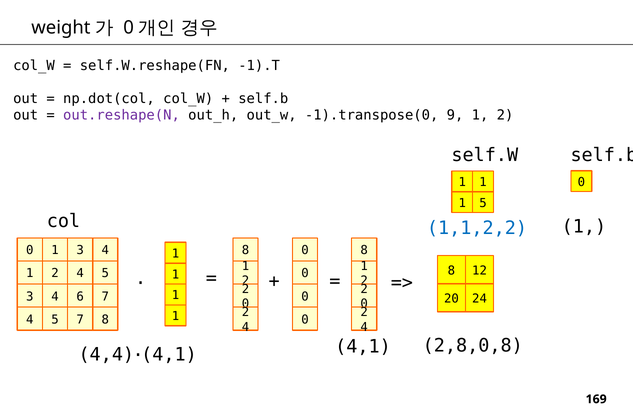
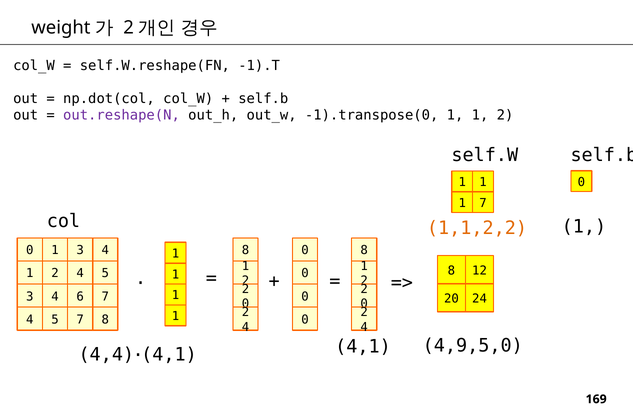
0 at (129, 28): 0 -> 2
-1).transpose(0 9: 9 -> 1
1 5: 5 -> 7
1,1,2,2 colour: blue -> orange
2,8,0,8: 2,8,0,8 -> 4,9,5,0
